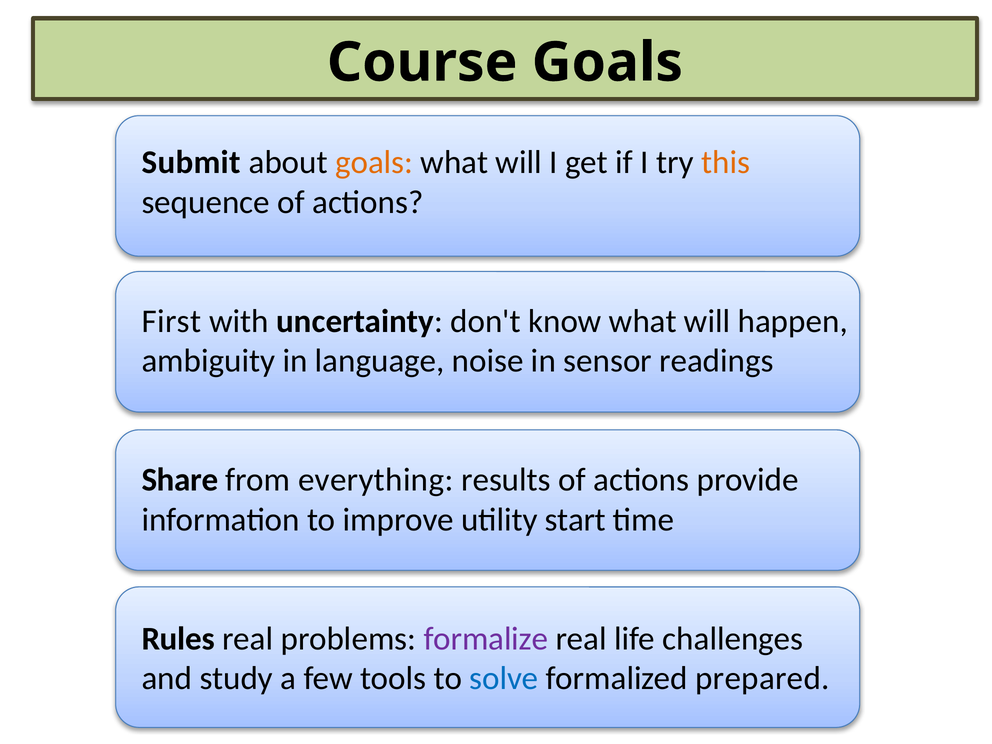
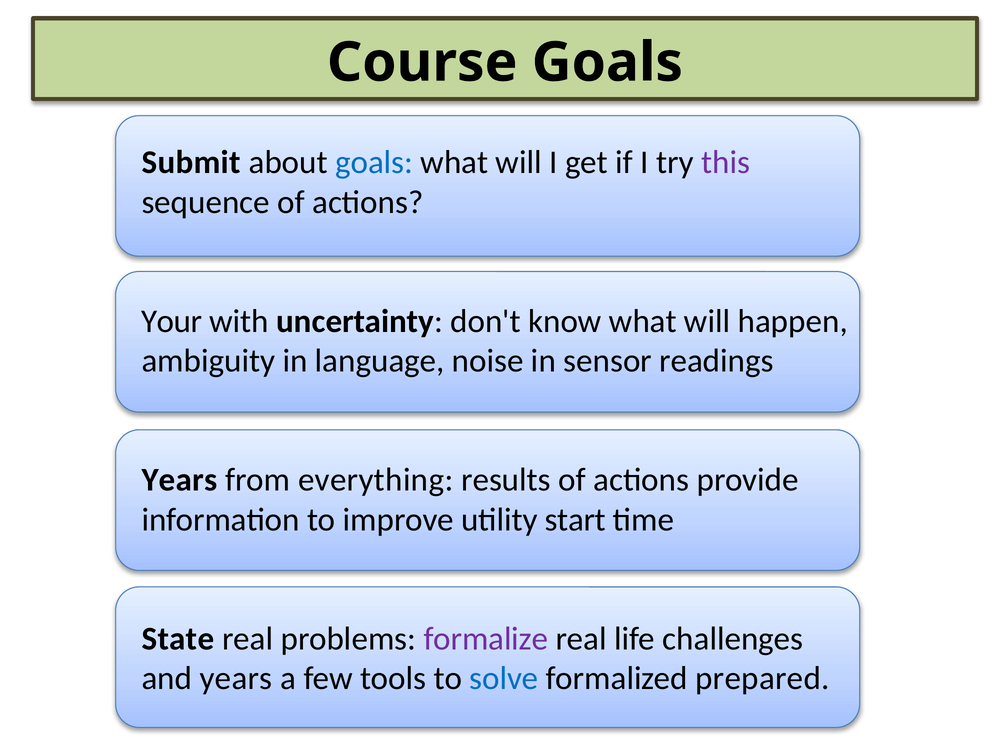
goals at (374, 163) colour: orange -> blue
this colour: orange -> purple
First: First -> Your
Share at (180, 480): Share -> Years
Rules: Rules -> State
and study: study -> years
